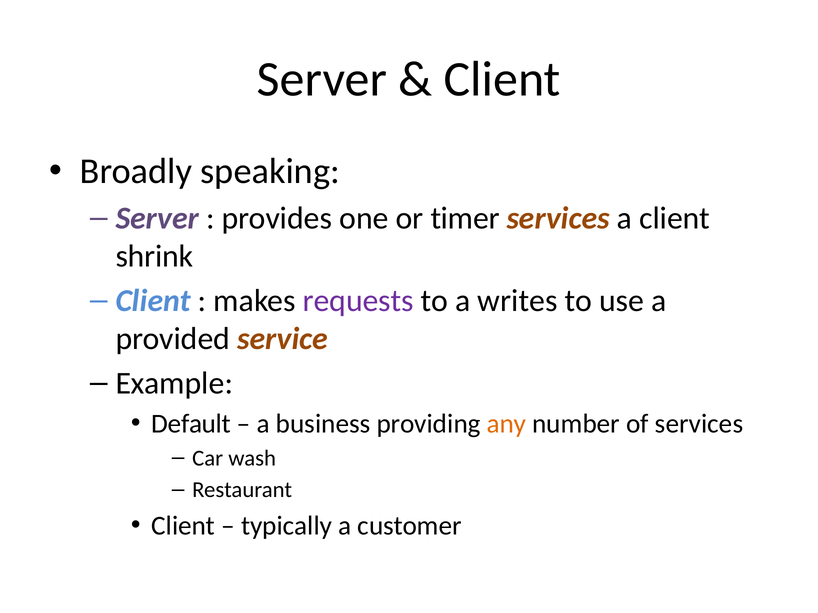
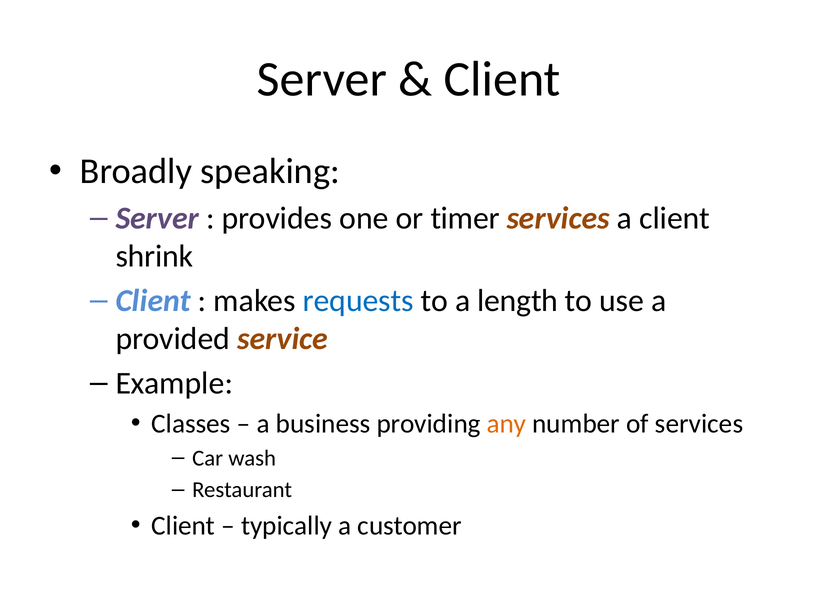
requests colour: purple -> blue
writes: writes -> length
Default: Default -> Classes
